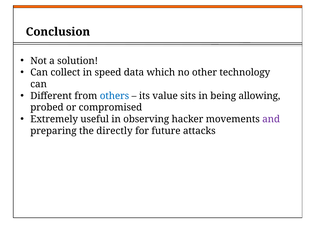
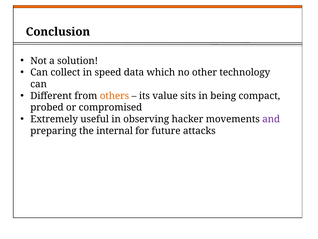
others colour: blue -> orange
allowing: allowing -> compact
directly: directly -> internal
